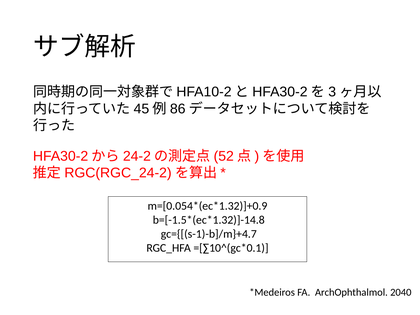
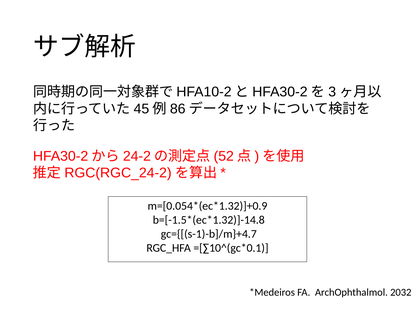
2040: 2040 -> 2032
